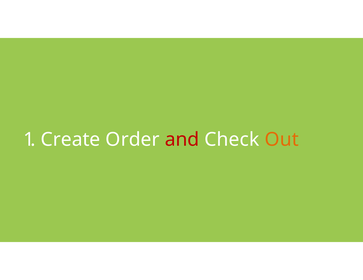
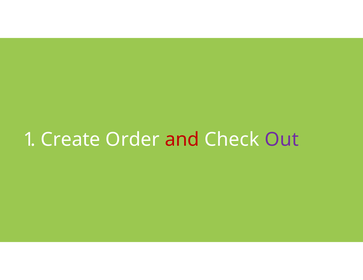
Out colour: orange -> purple
